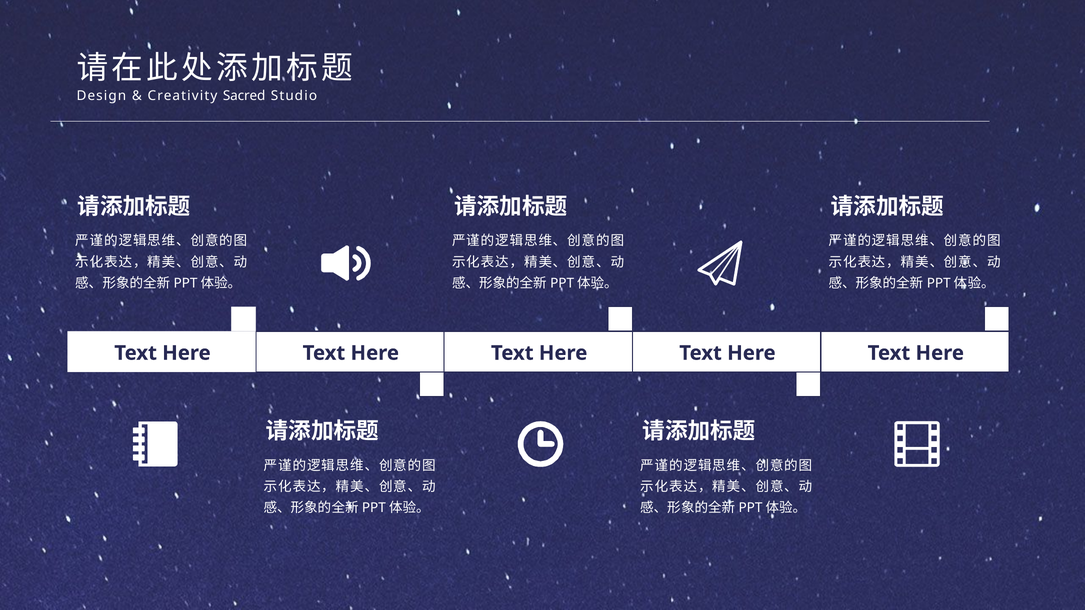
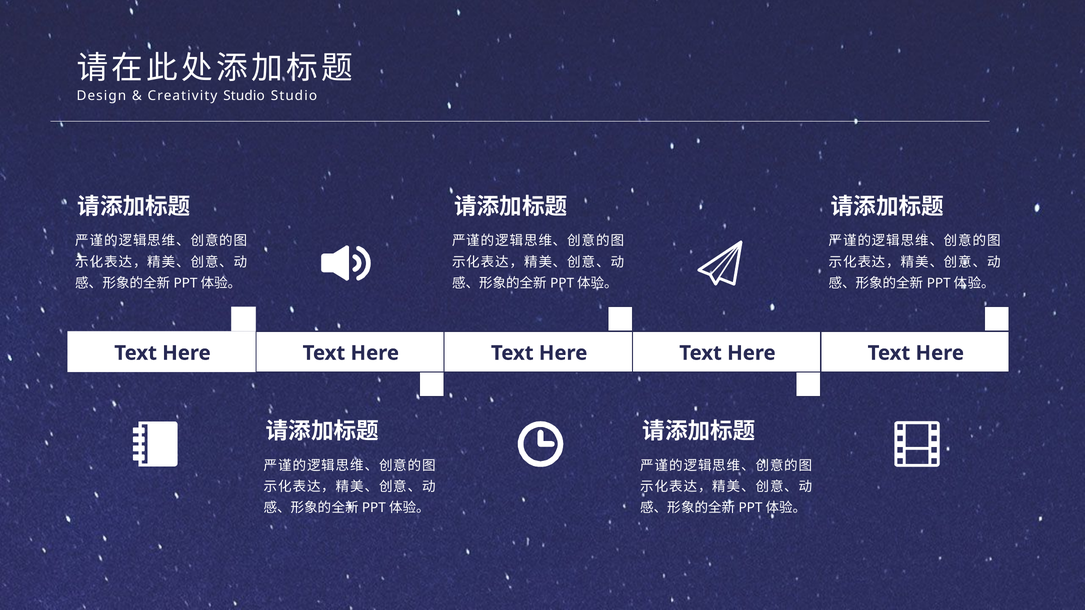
Creativity Sacred: Sacred -> Studio
